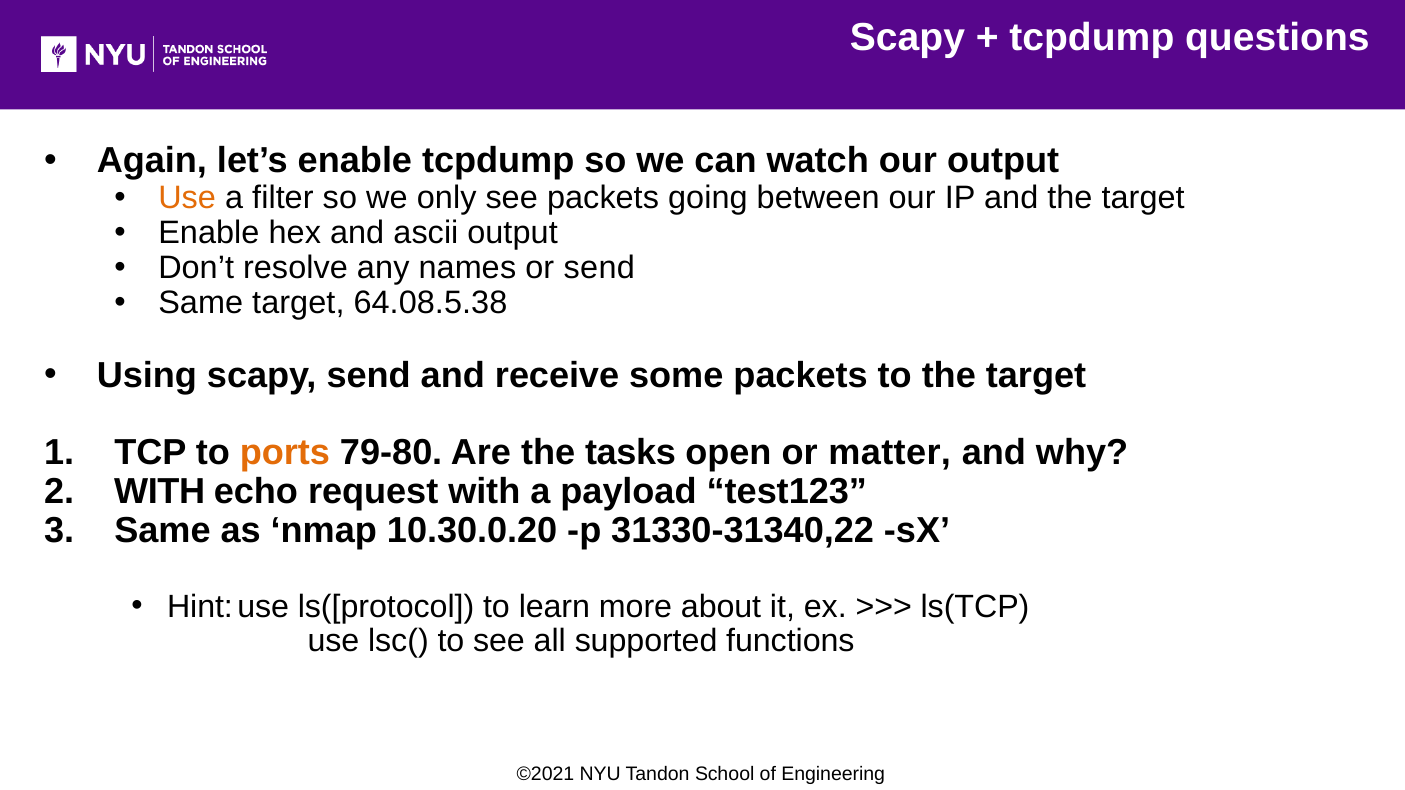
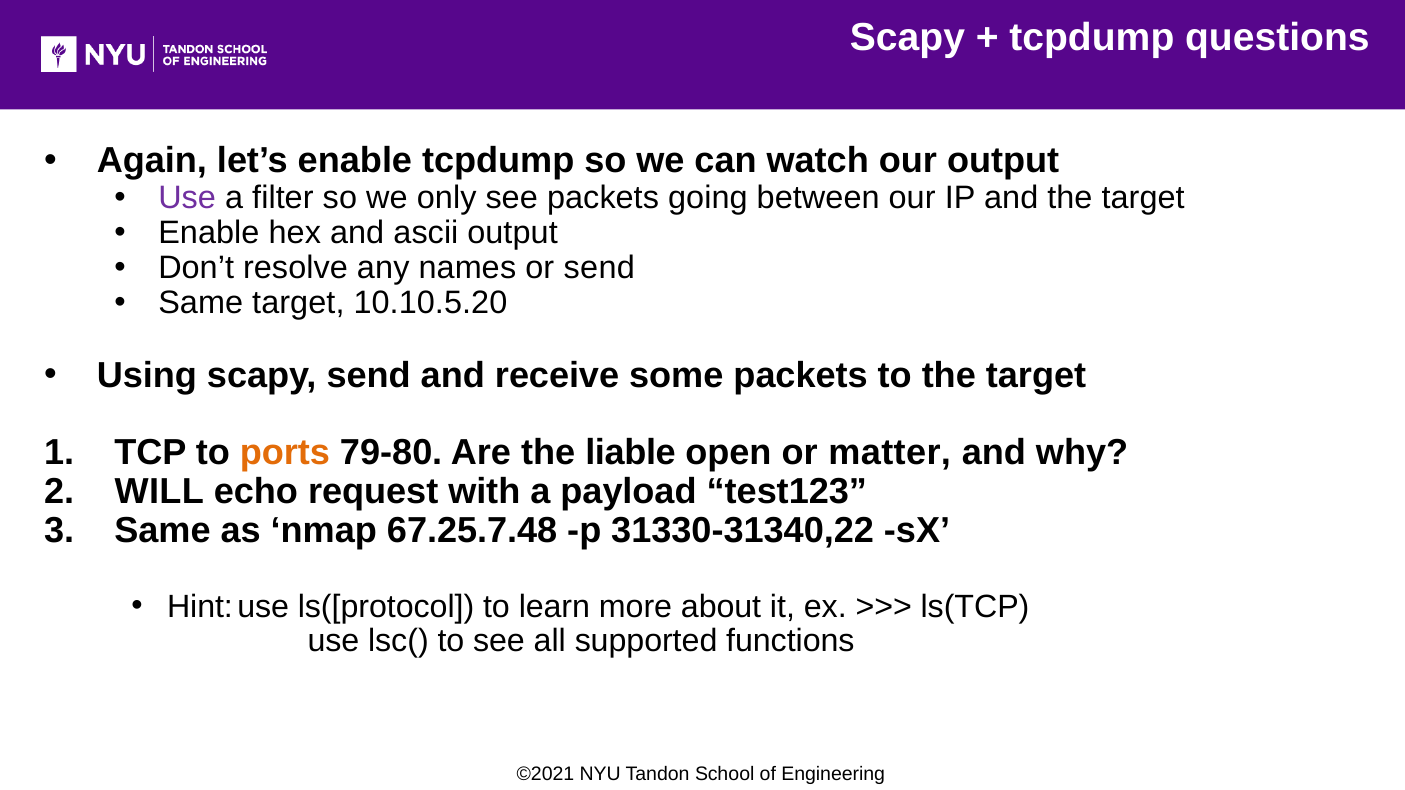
Use at (187, 198) colour: orange -> purple
64.08.5.38: 64.08.5.38 -> 10.10.5.20
tasks: tasks -> liable
WITH at (160, 492): WITH -> WILL
10.30.0.20: 10.30.0.20 -> 67.25.7.48
